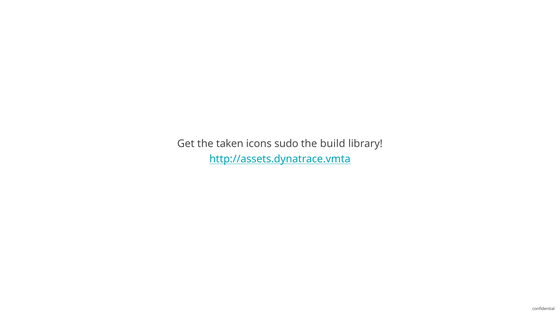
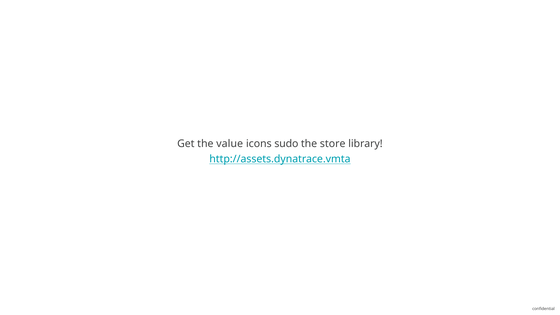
taken: taken -> value
build: build -> store
